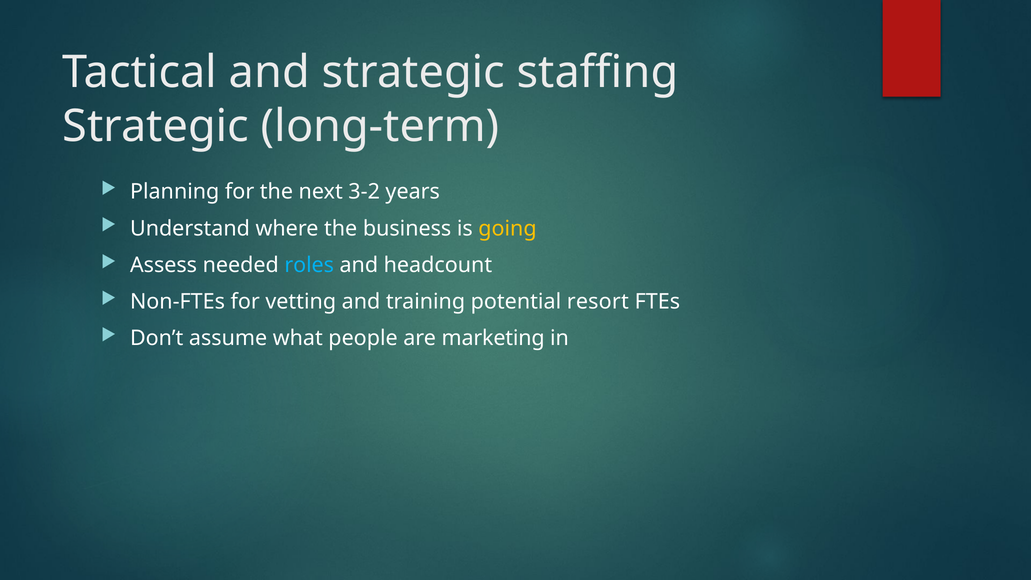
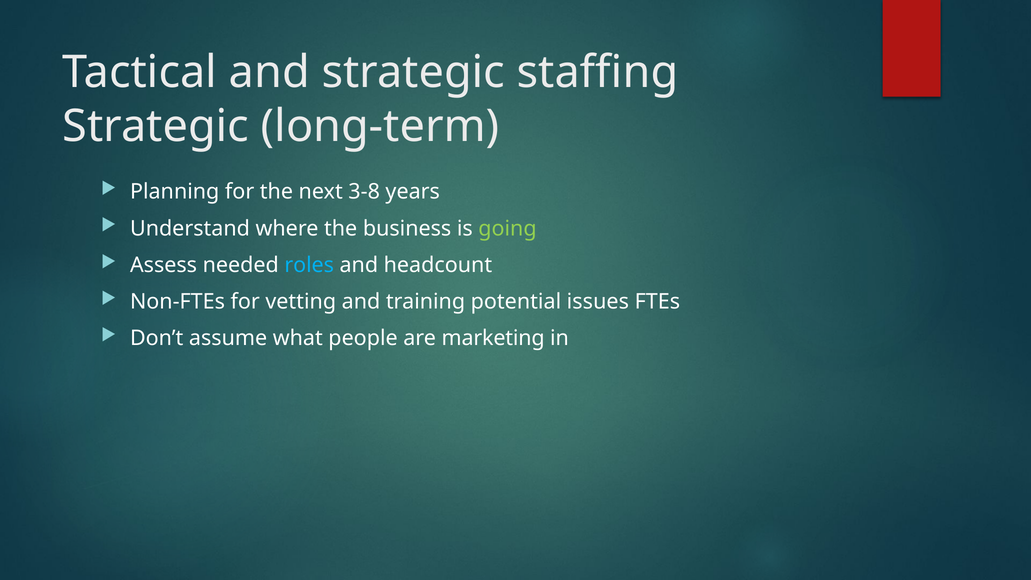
3-2: 3-2 -> 3-8
going colour: yellow -> light green
resort: resort -> issues
